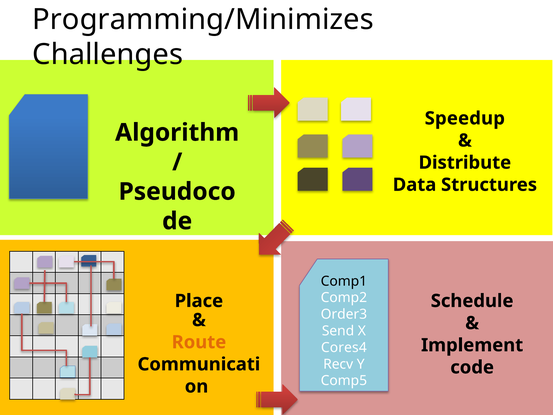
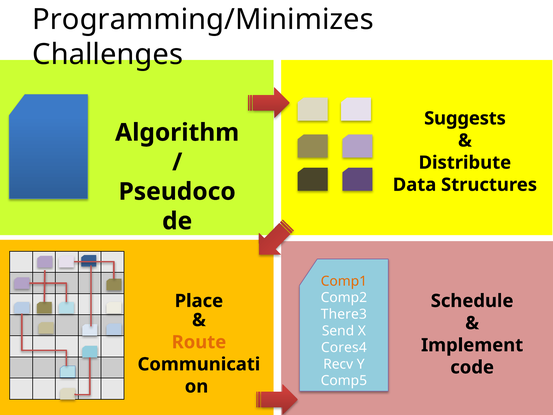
Speedup: Speedup -> Suggests
Comp1 colour: black -> orange
Order3: Order3 -> There3
